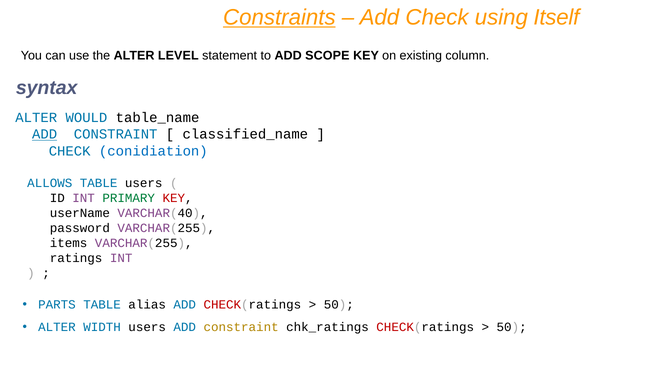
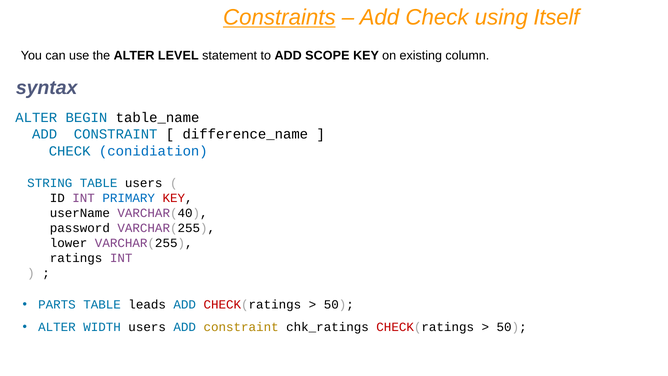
WOULD: WOULD -> BEGIN
ADD at (45, 134) underline: present -> none
classified_name: classified_name -> difference_name
ALLOWS: ALLOWS -> STRING
PRIMARY colour: green -> blue
items: items -> lower
alias: alias -> leads
